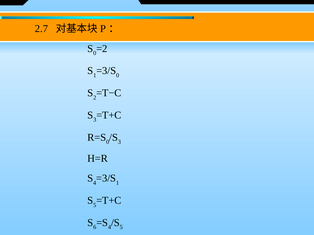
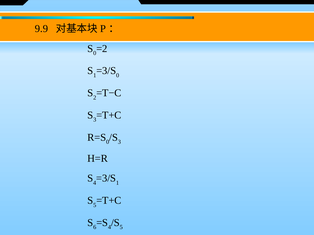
2.7: 2.7 -> 9.9
